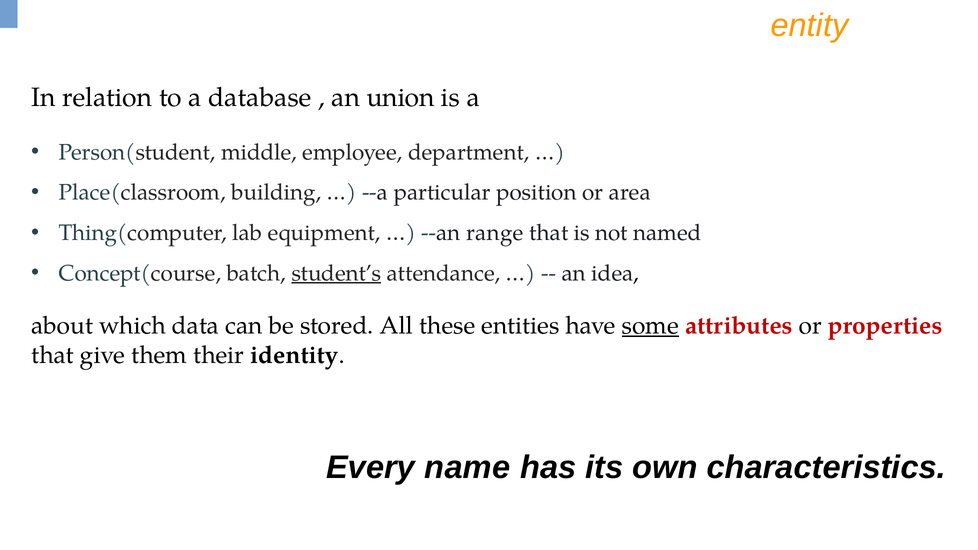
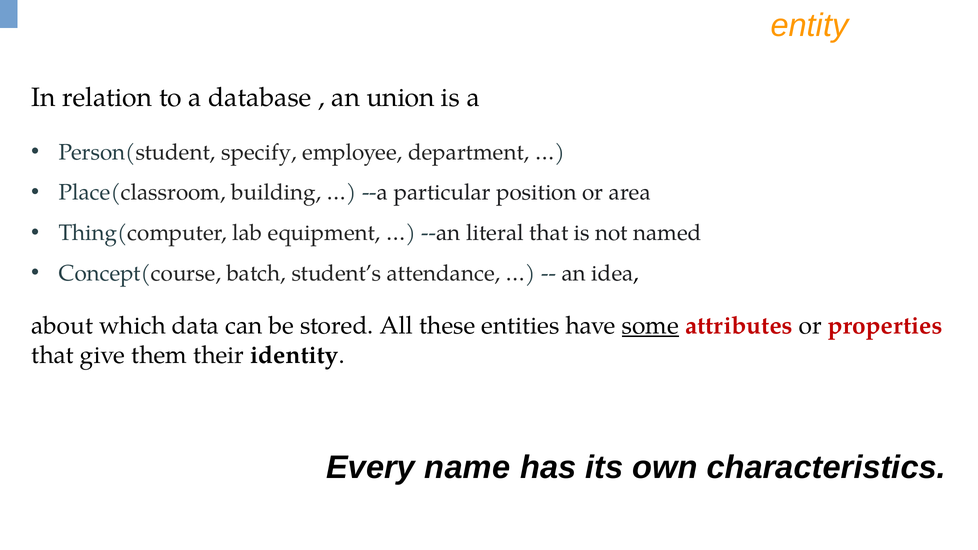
middle: middle -> specify
range: range -> literal
student’s underline: present -> none
